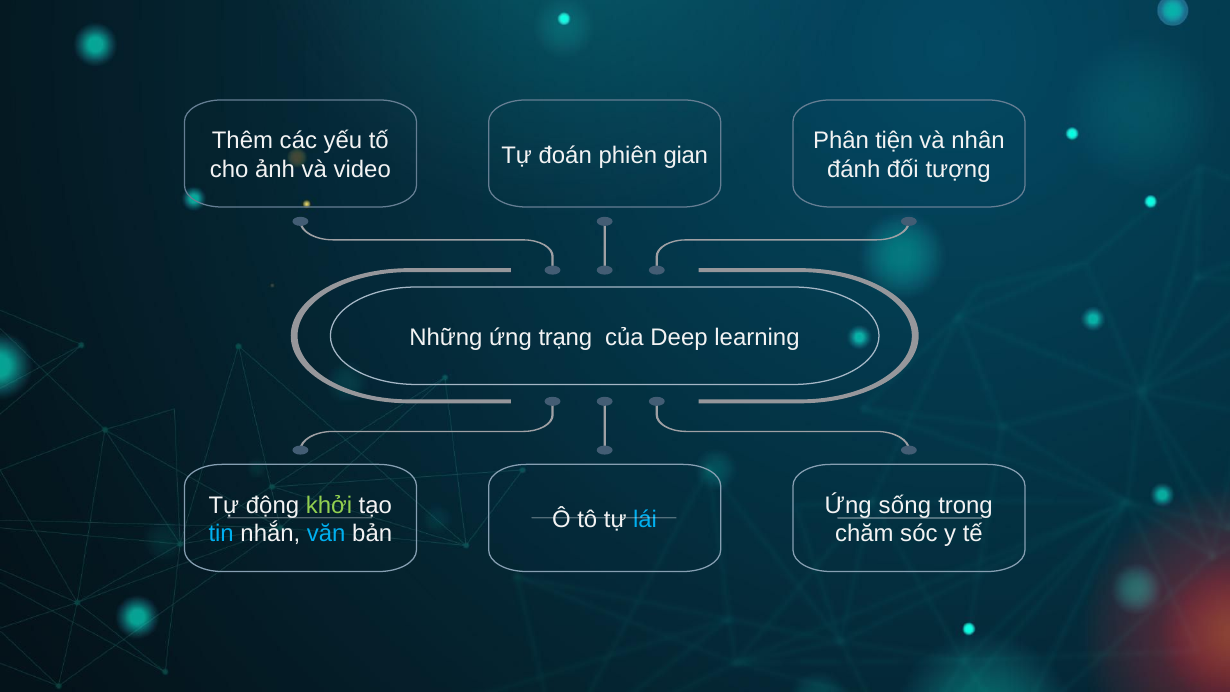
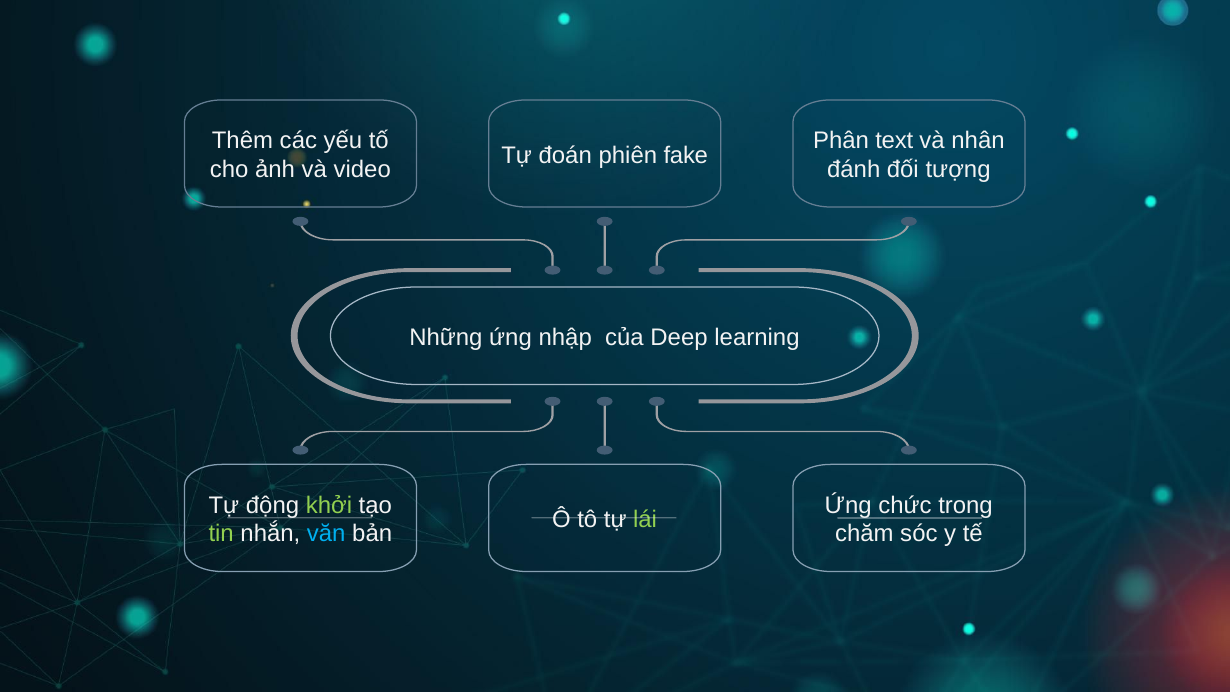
tiện: tiện -> text
gian: gian -> fake
trạng: trạng -> nhập
sống: sống -> chức
lái colour: light blue -> light green
tin colour: light blue -> light green
